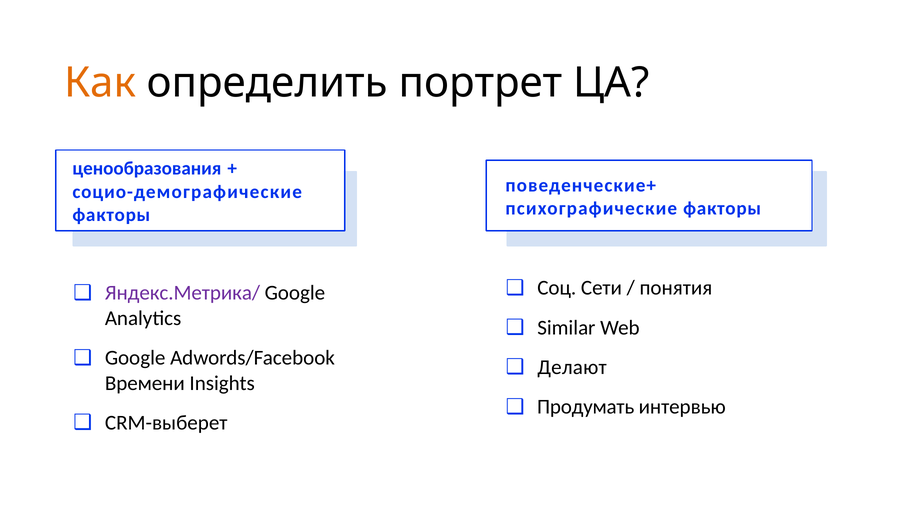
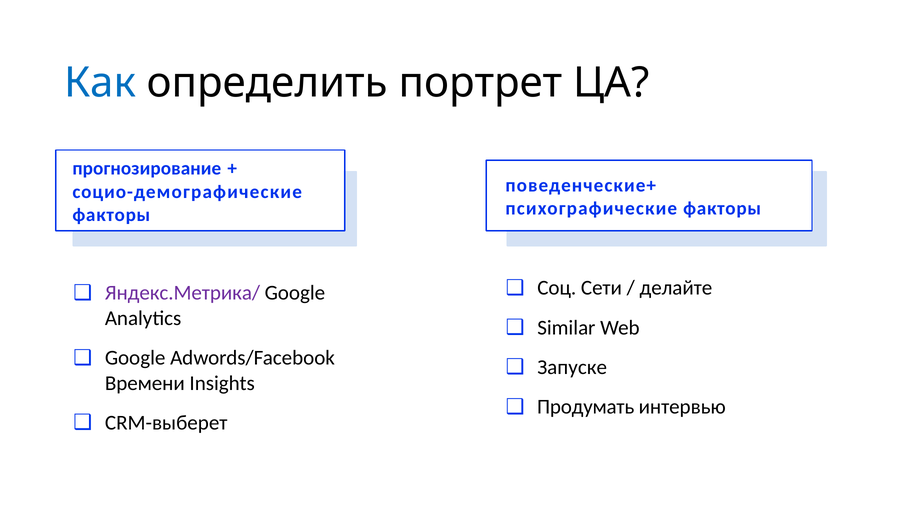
Как colour: orange -> blue
ценообразования: ценообразования -> прогнозирование
понятия: понятия -> делайте
Делают: Делают -> Запуске
